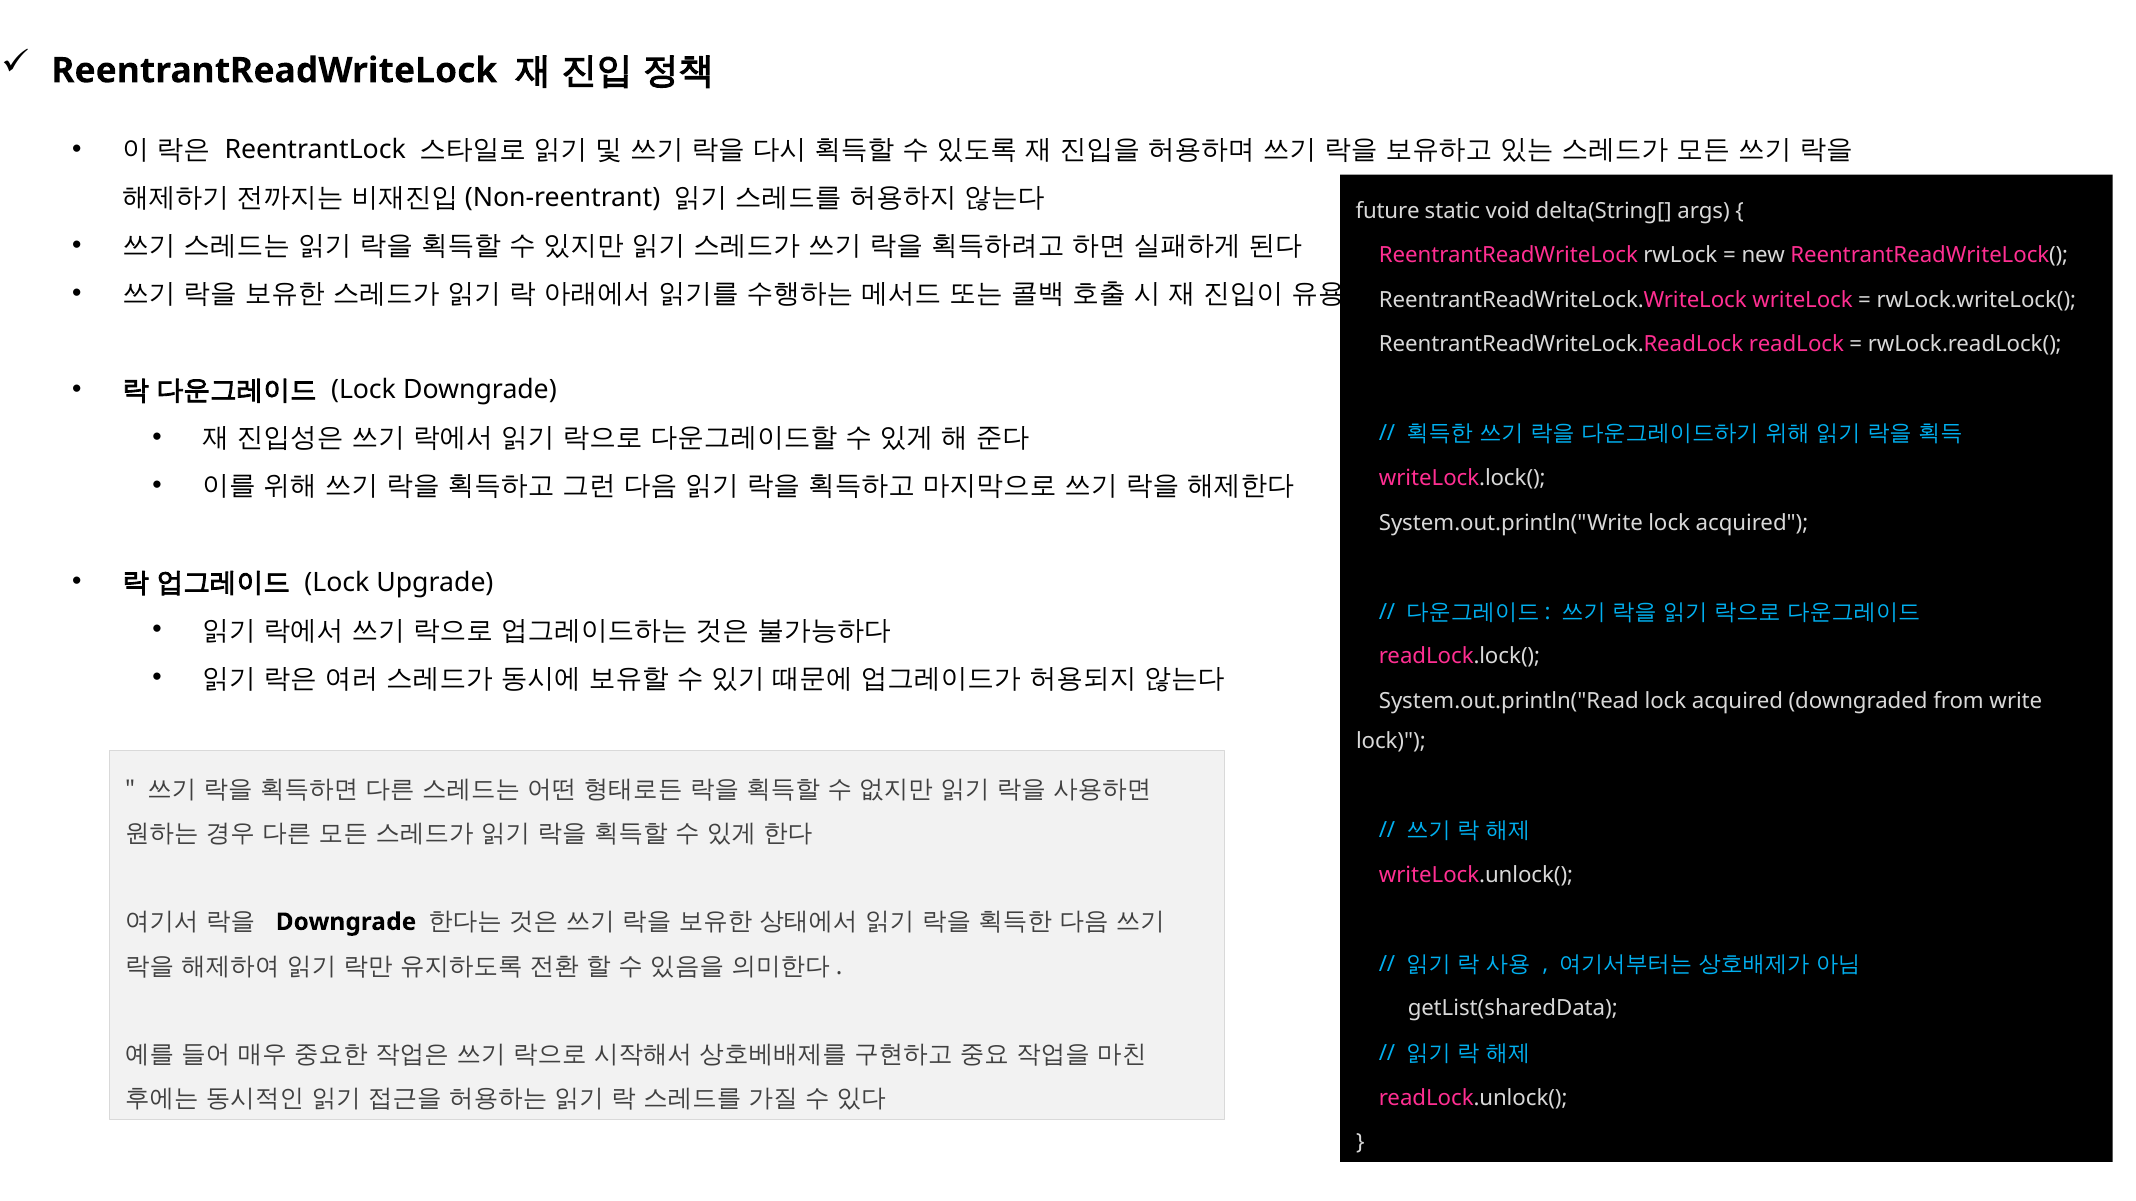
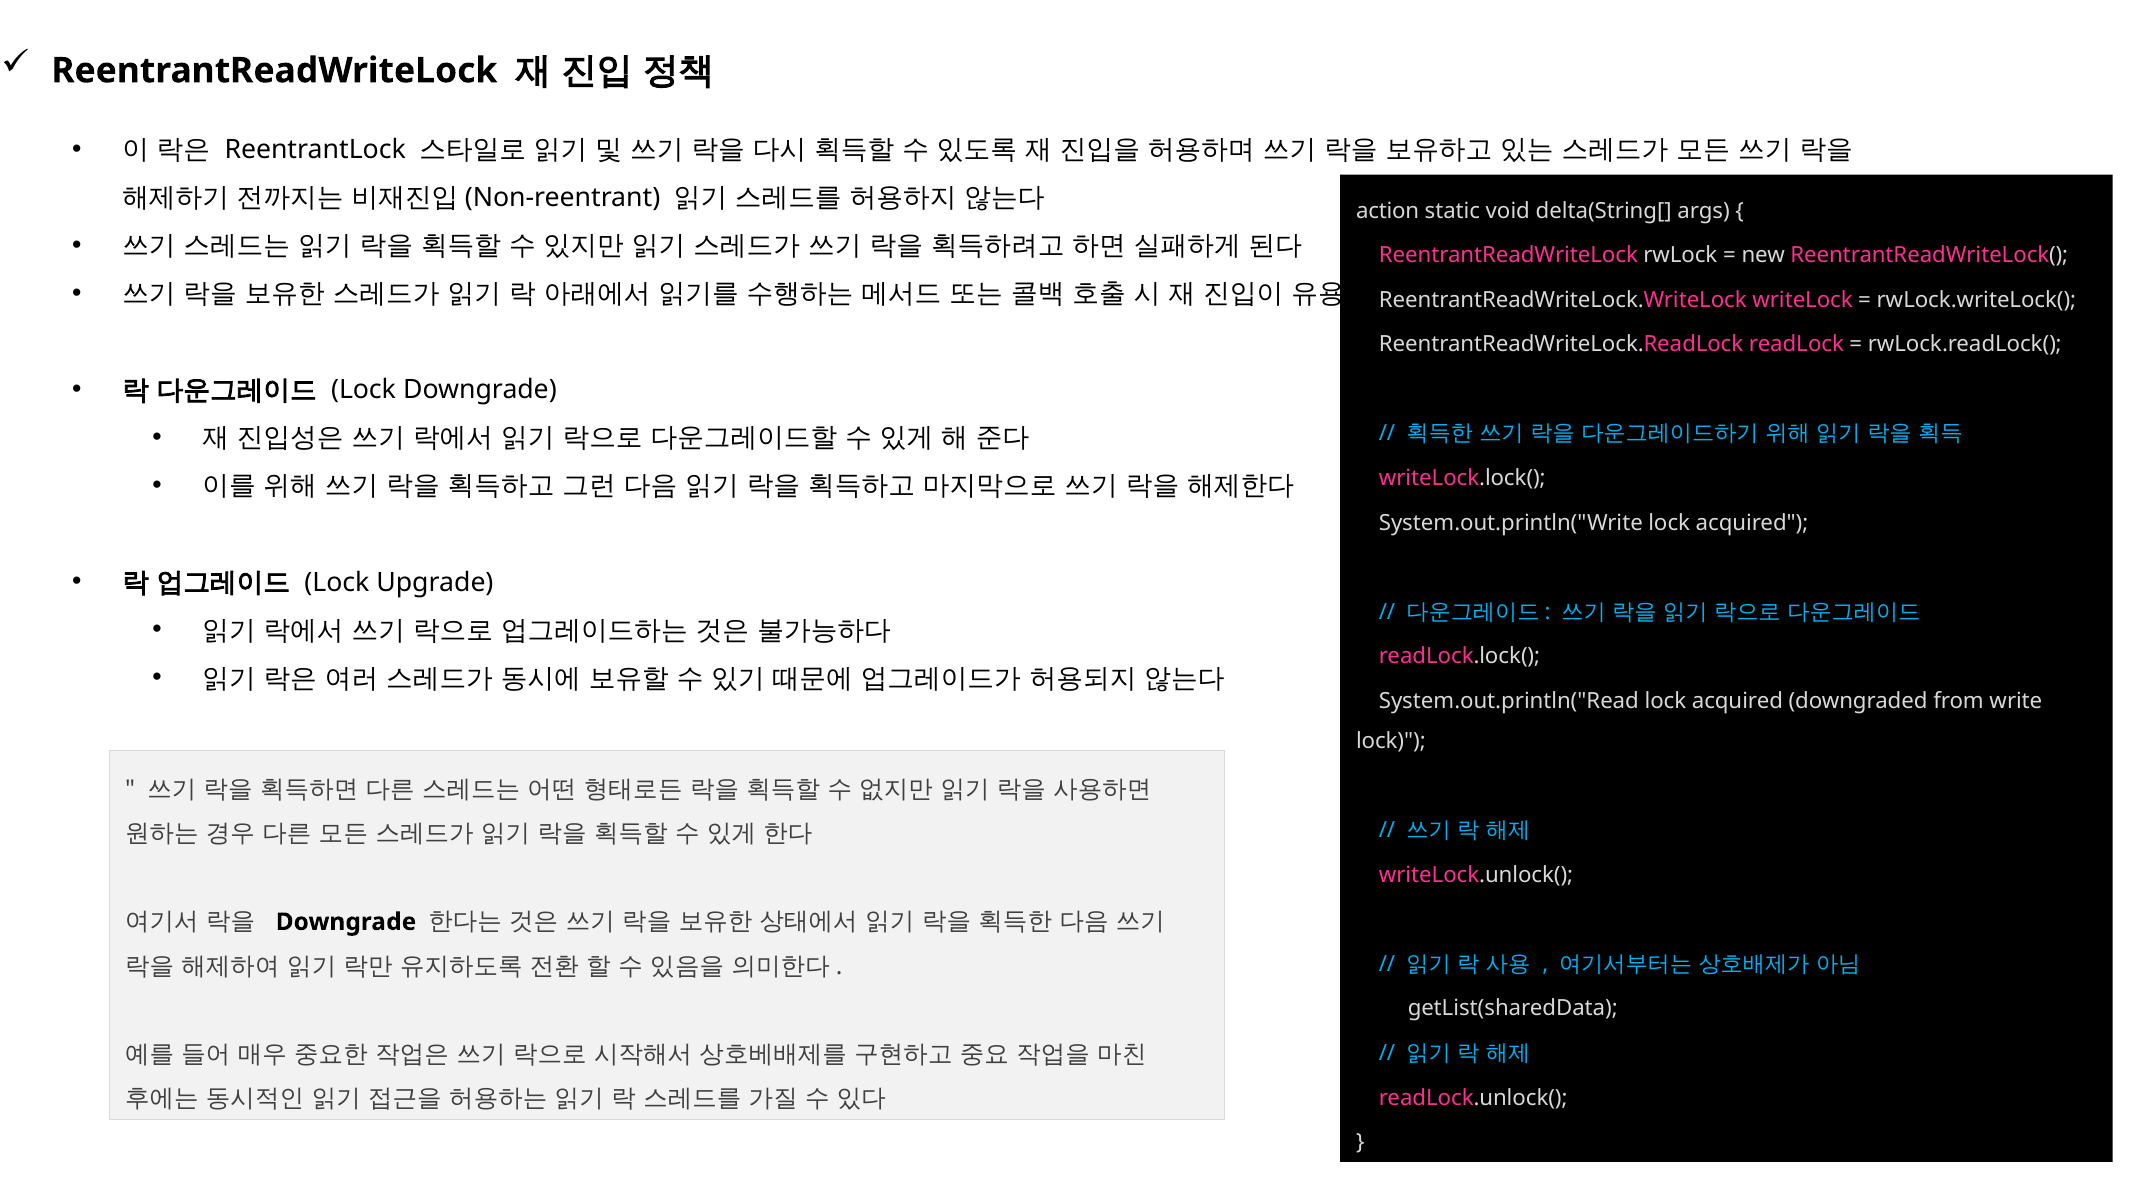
future: future -> action
